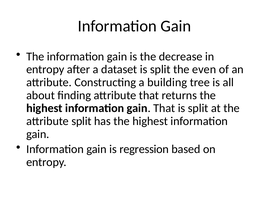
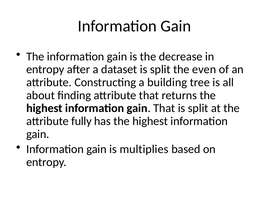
attribute split: split -> fully
regression: regression -> multiplies
